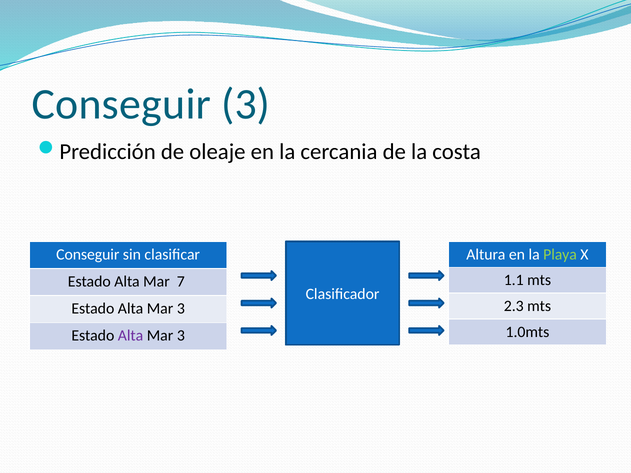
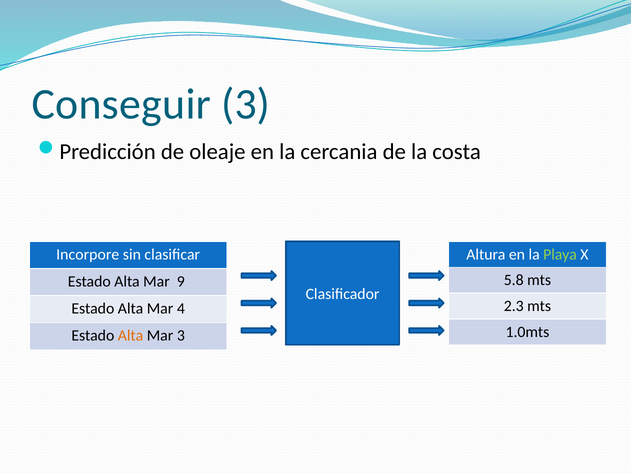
Conseguir at (88, 255): Conseguir -> Incorpore
1.1: 1.1 -> 5.8
7: 7 -> 9
3 at (181, 309): 3 -> 4
Alta at (131, 336) colour: purple -> orange
